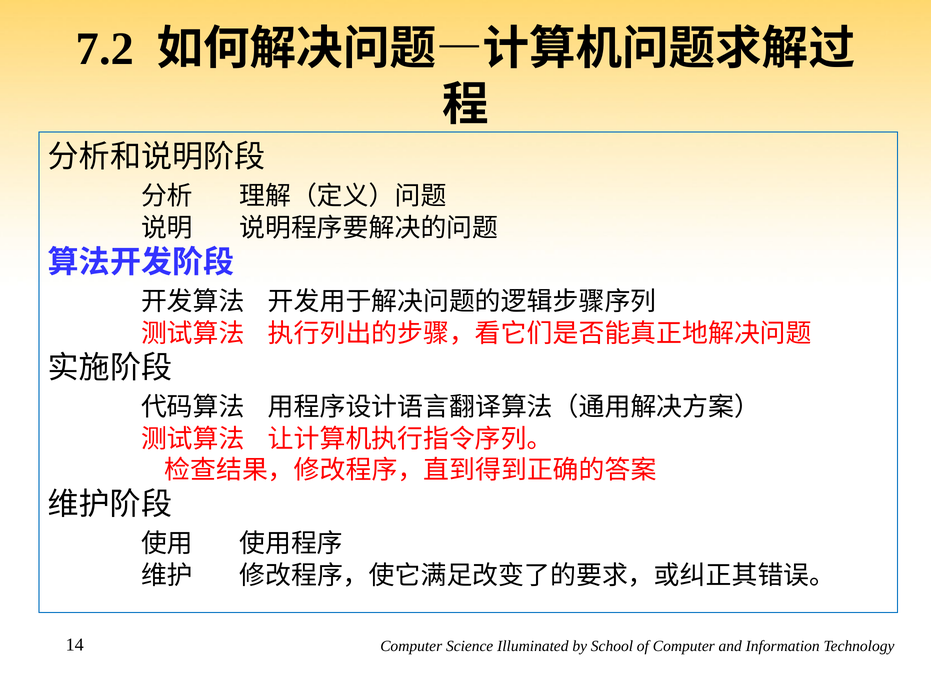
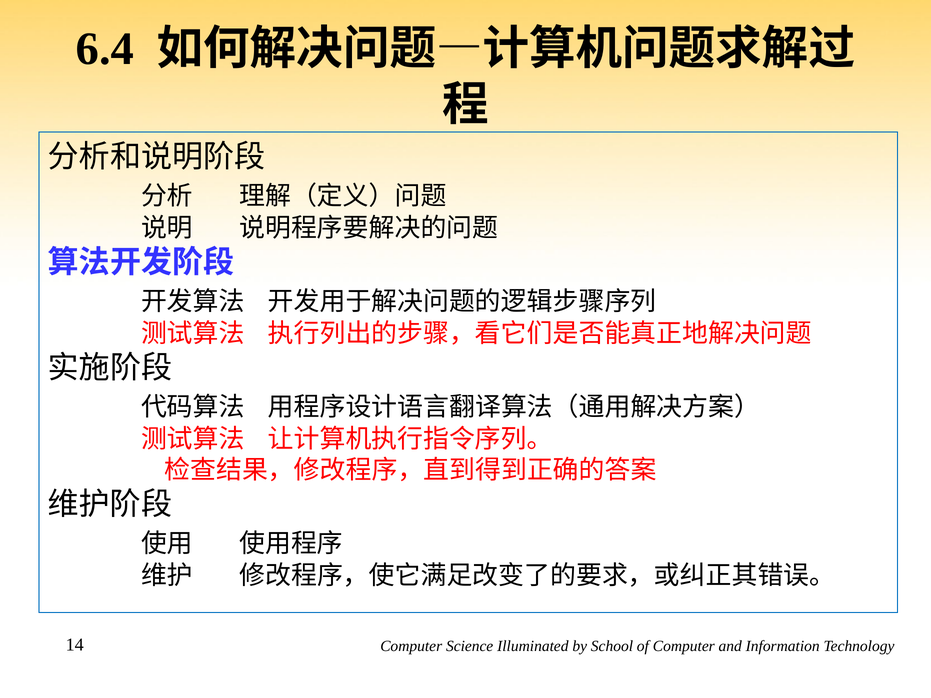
7.2: 7.2 -> 6.4
